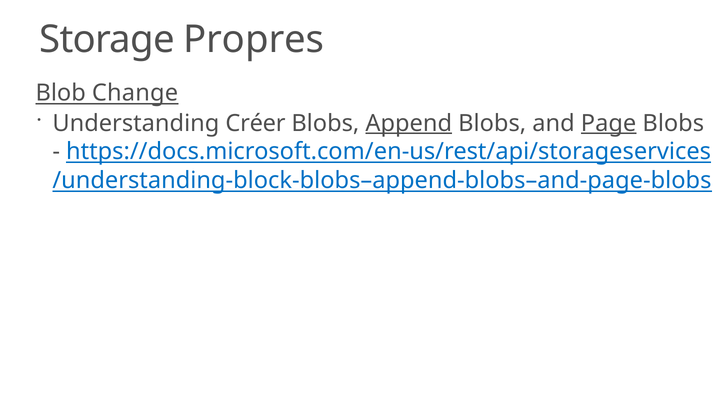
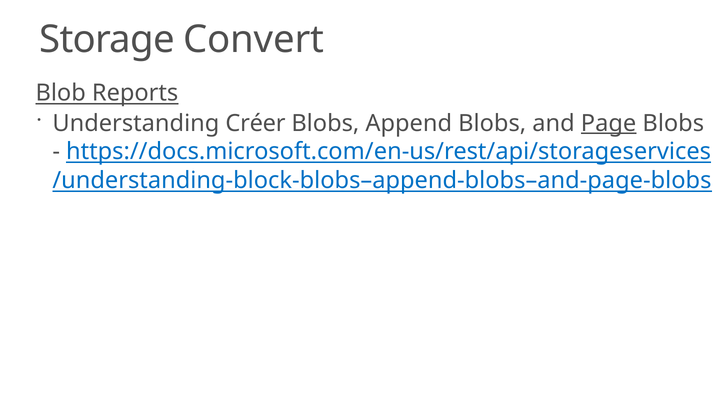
Propres: Propres -> Convert
Change: Change -> Reports
Append underline: present -> none
